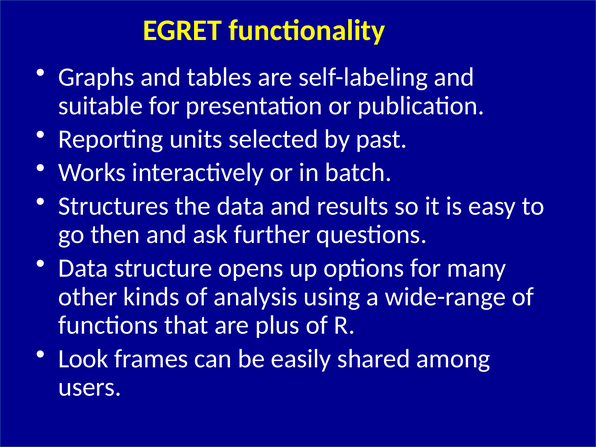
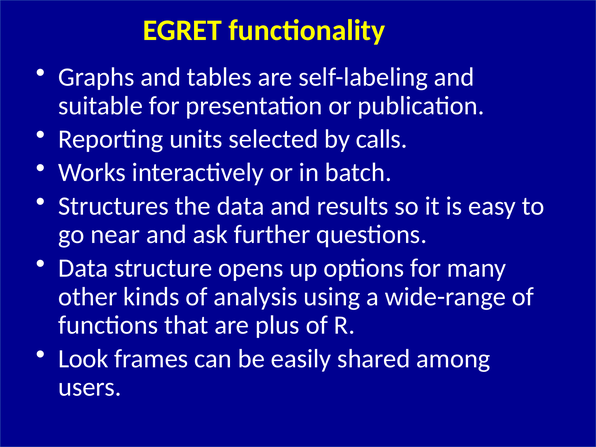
past: past -> calls
then: then -> near
